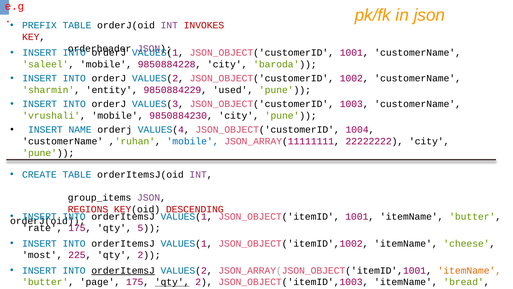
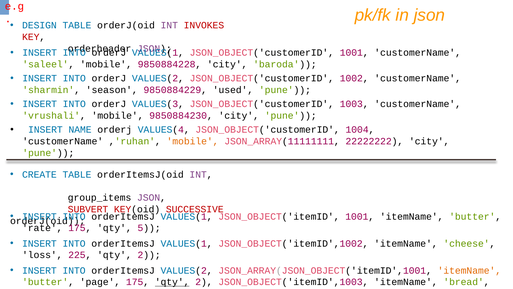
PREFIX: PREFIX -> DESIGN
entity: entity -> season
mobile at (193, 141) colour: blue -> orange
REGIONS: REGIONS -> SUBVERT
DESCENDING: DESCENDING -> SUCCESSIVE
most: most -> loss
orderItemsJ at (123, 270) underline: present -> none
